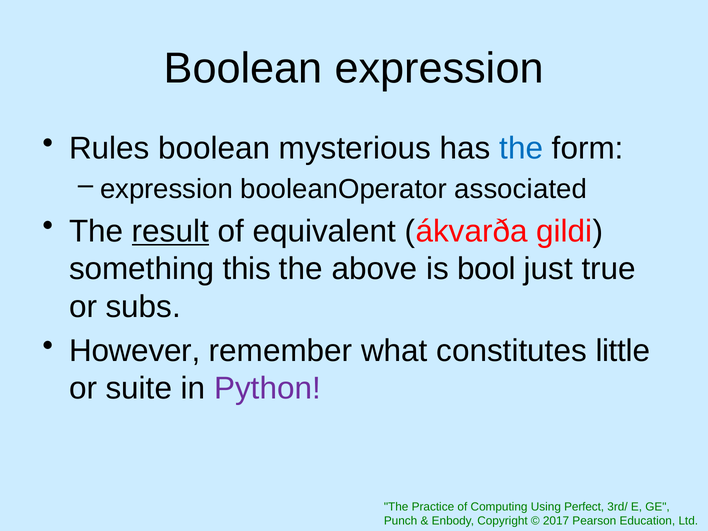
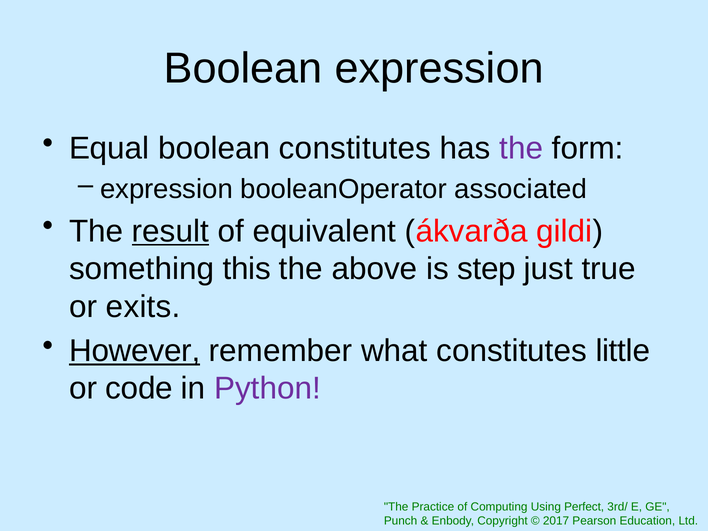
Rules: Rules -> Equal
boolean mysterious: mysterious -> constitutes
the at (521, 149) colour: blue -> purple
bool: bool -> step
subs: subs -> exits
However underline: none -> present
suite: suite -> code
